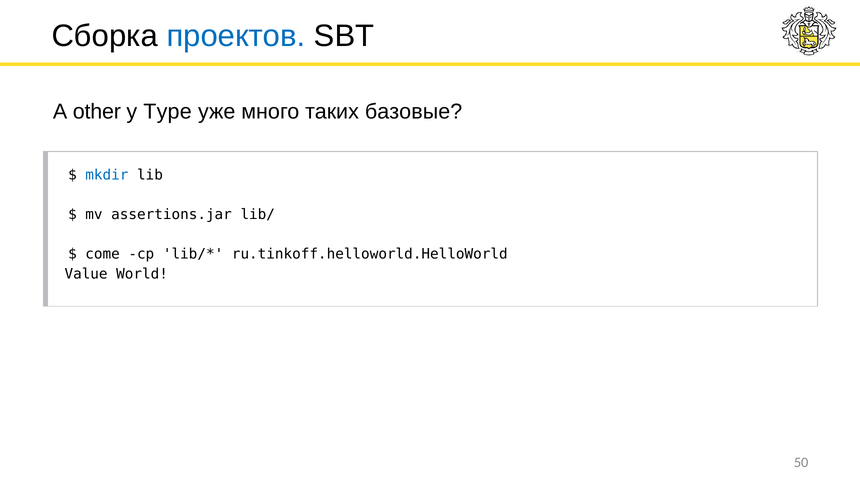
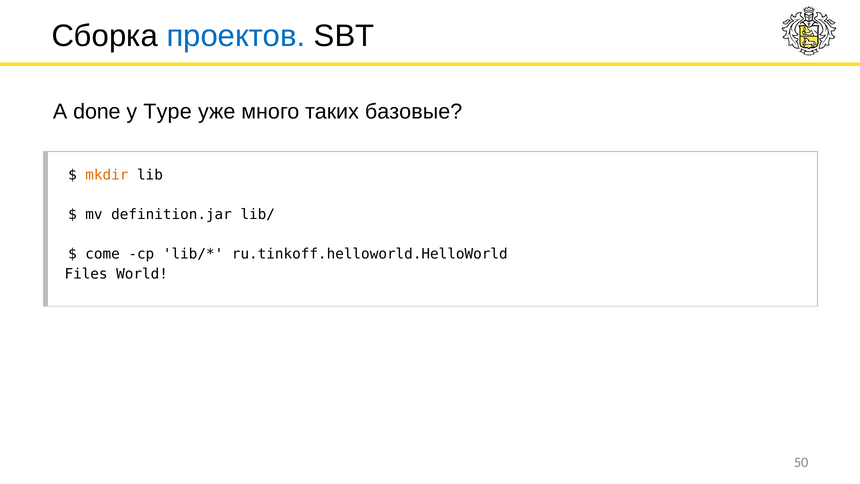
other: other -> done
mkdir colour: blue -> orange
assertions.jar: assertions.jar -> definition.jar
Value: Value -> Files
